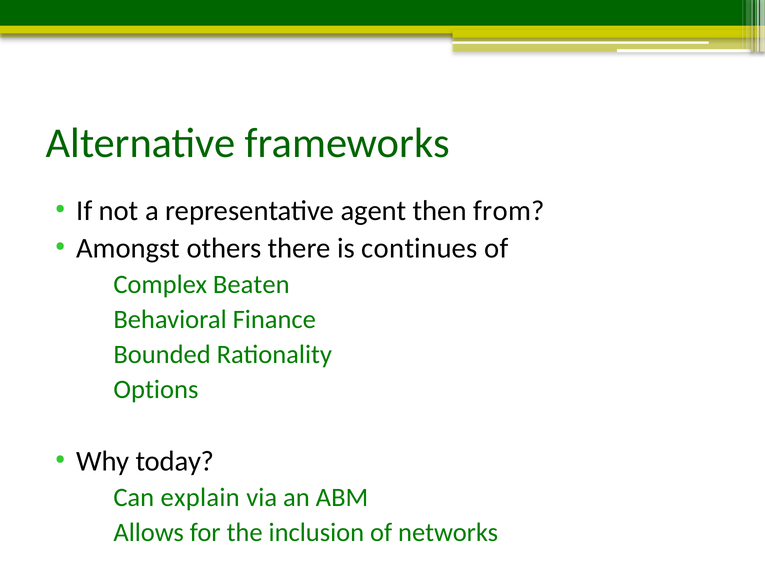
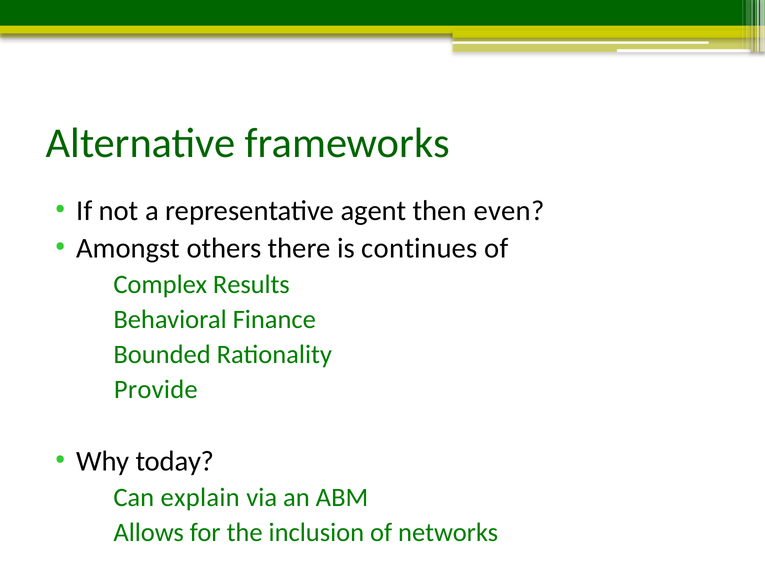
from: from -> even
Beaten: Beaten -> Results
Options: Options -> Provide
